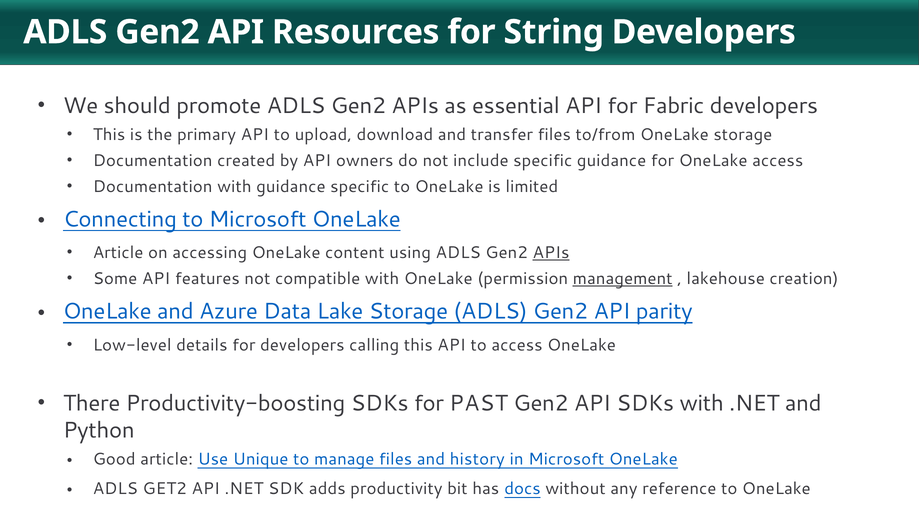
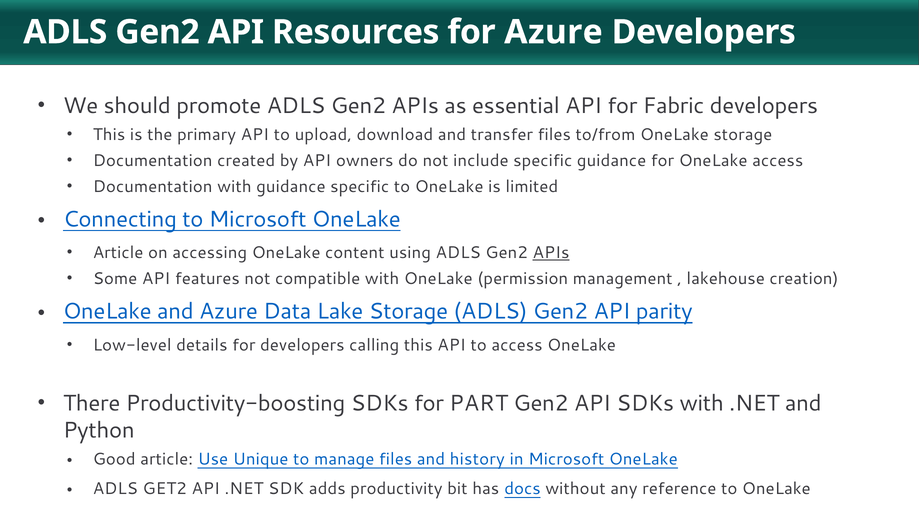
for String: String -> Azure
management underline: present -> none
PAST: PAST -> PART
